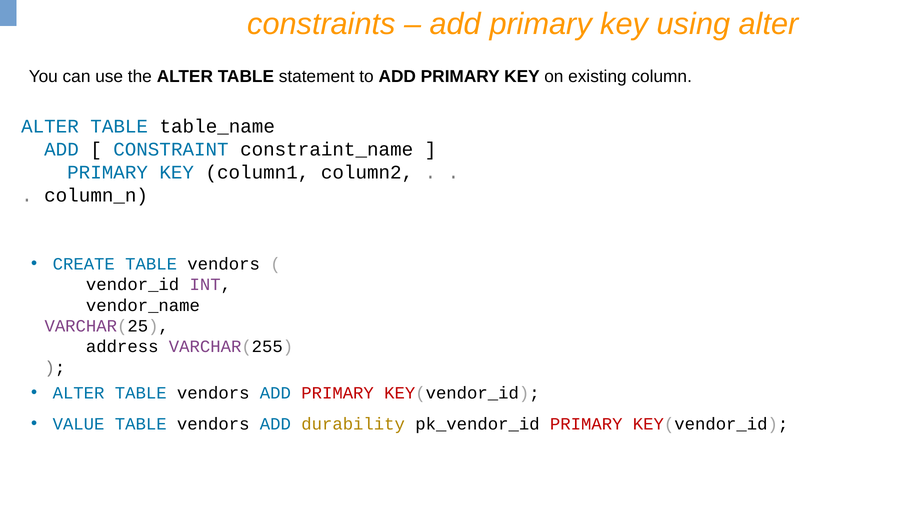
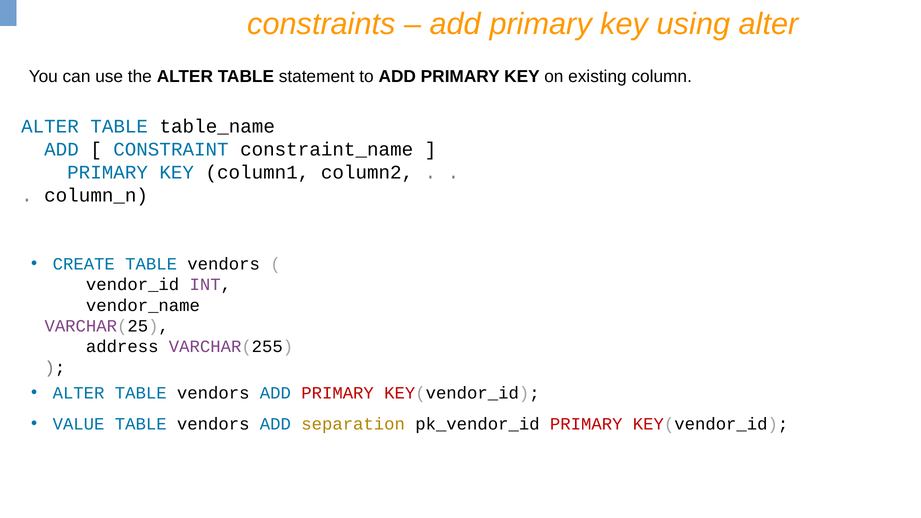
durability: durability -> separation
